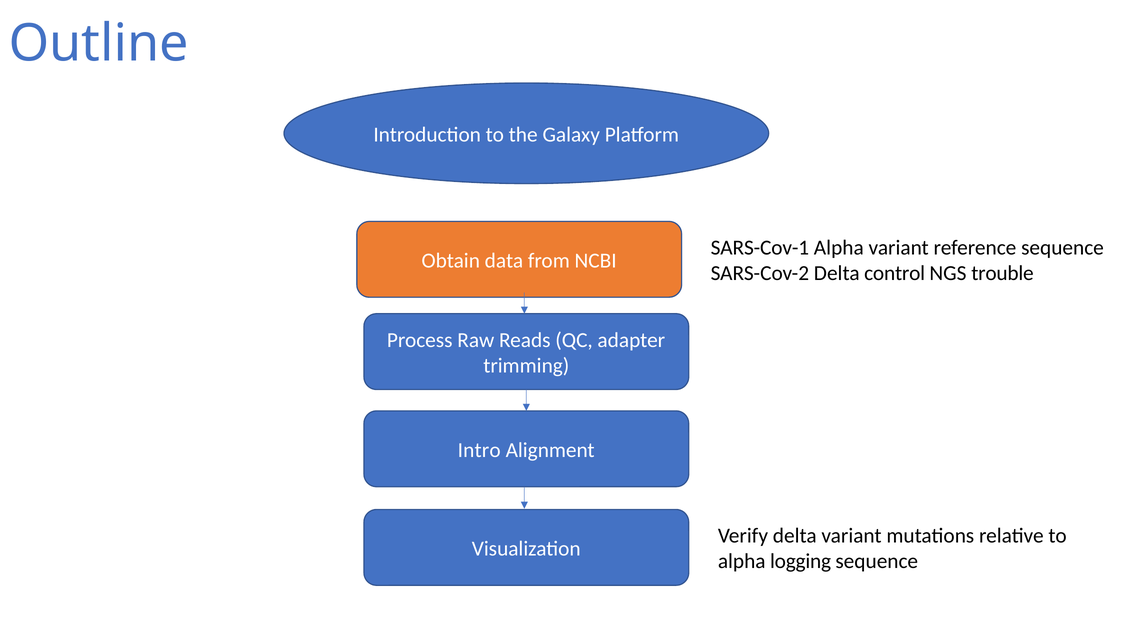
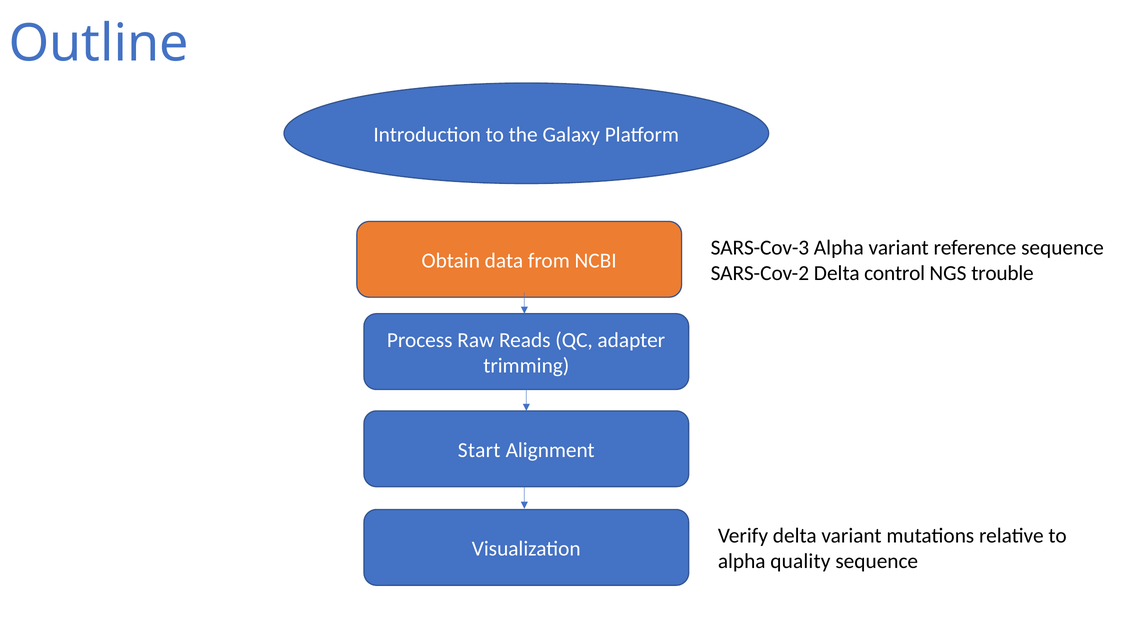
SARS-Cov-1: SARS-Cov-1 -> SARS-Cov-3
Intro: Intro -> Start
logging: logging -> quality
